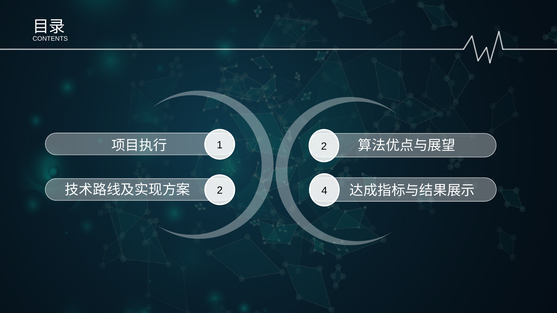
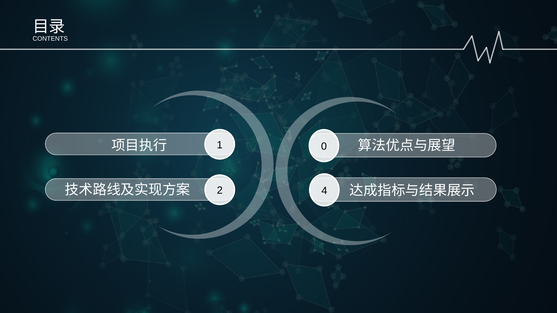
2 at (324, 146): 2 -> 0
